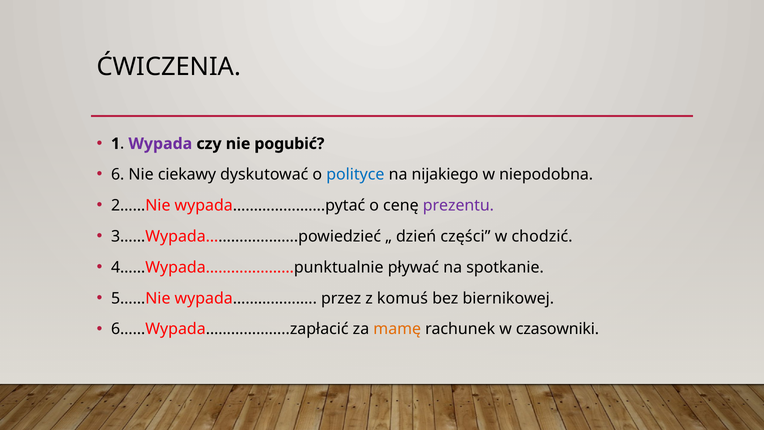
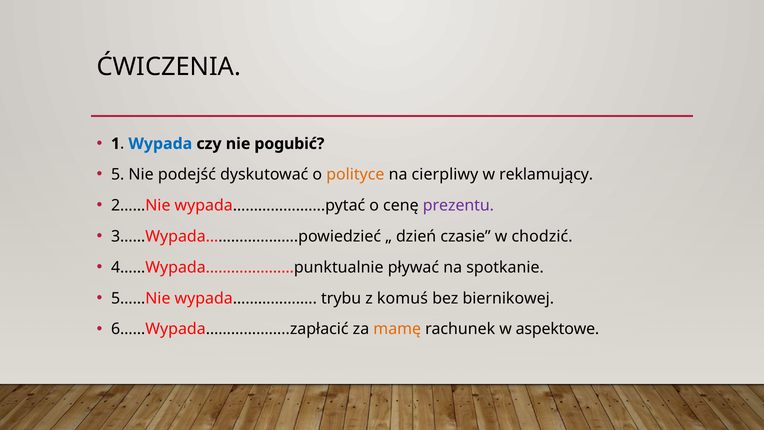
Wypada colour: purple -> blue
6: 6 -> 5
ciekawy: ciekawy -> podejść
polityce colour: blue -> orange
nijakiego: nijakiego -> cierpliwy
niepodobna: niepodobna -> reklamujący
części: części -> czasie
przez: przez -> trybu
czasowniki: czasowniki -> aspektowe
